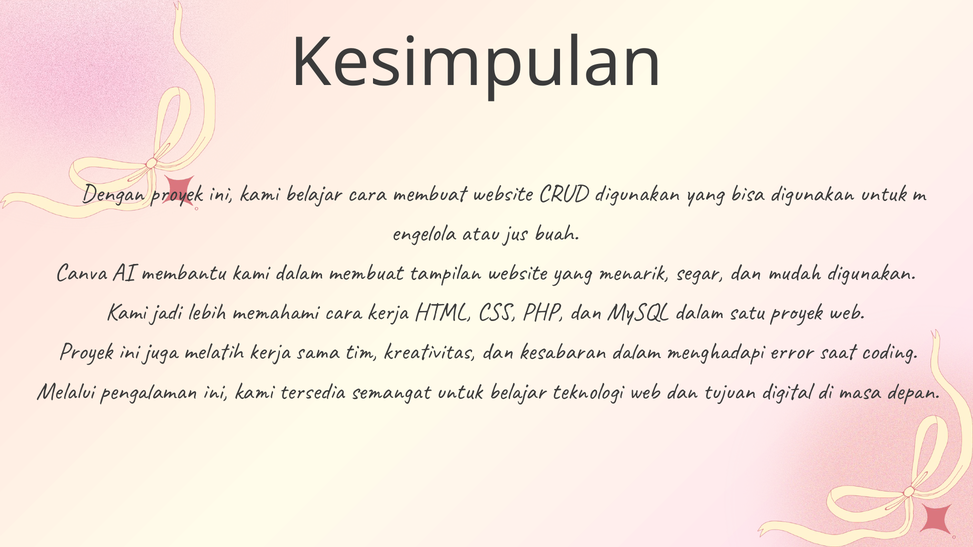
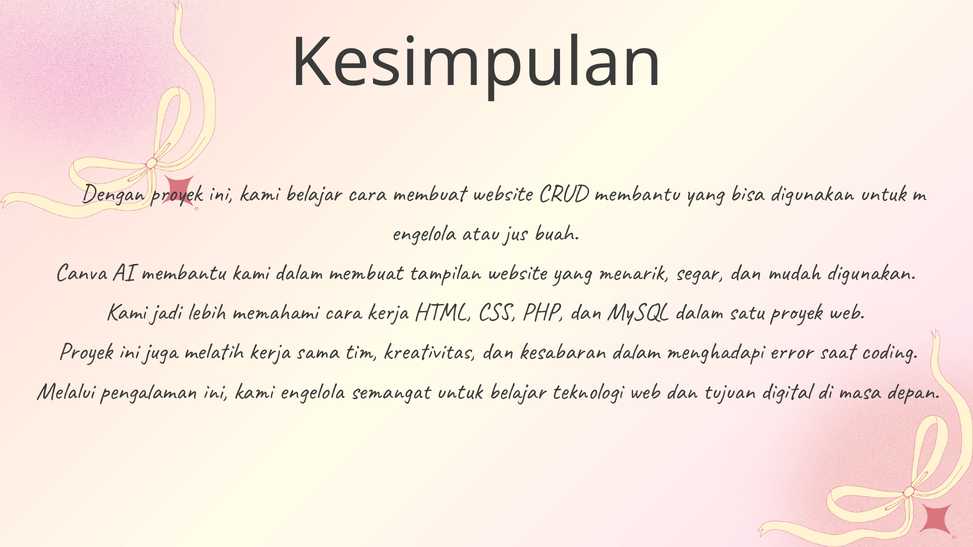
CRUD digunakan: digunakan -> membantu
kami tersedia: tersedia -> engelola
